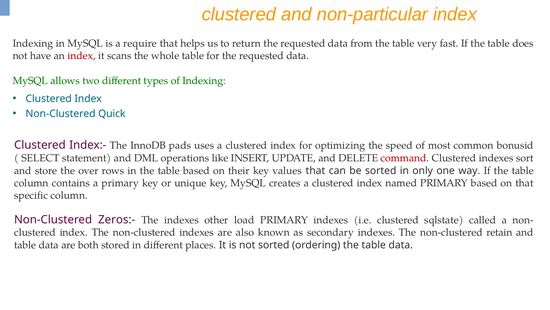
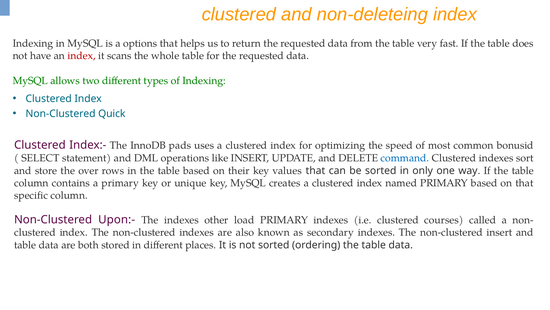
non-particular: non-particular -> non-deleteing
require: require -> options
command colour: red -> blue
Zeros:-: Zeros:- -> Upon:-
sqlstate: sqlstate -> courses
non-clustered retain: retain -> insert
